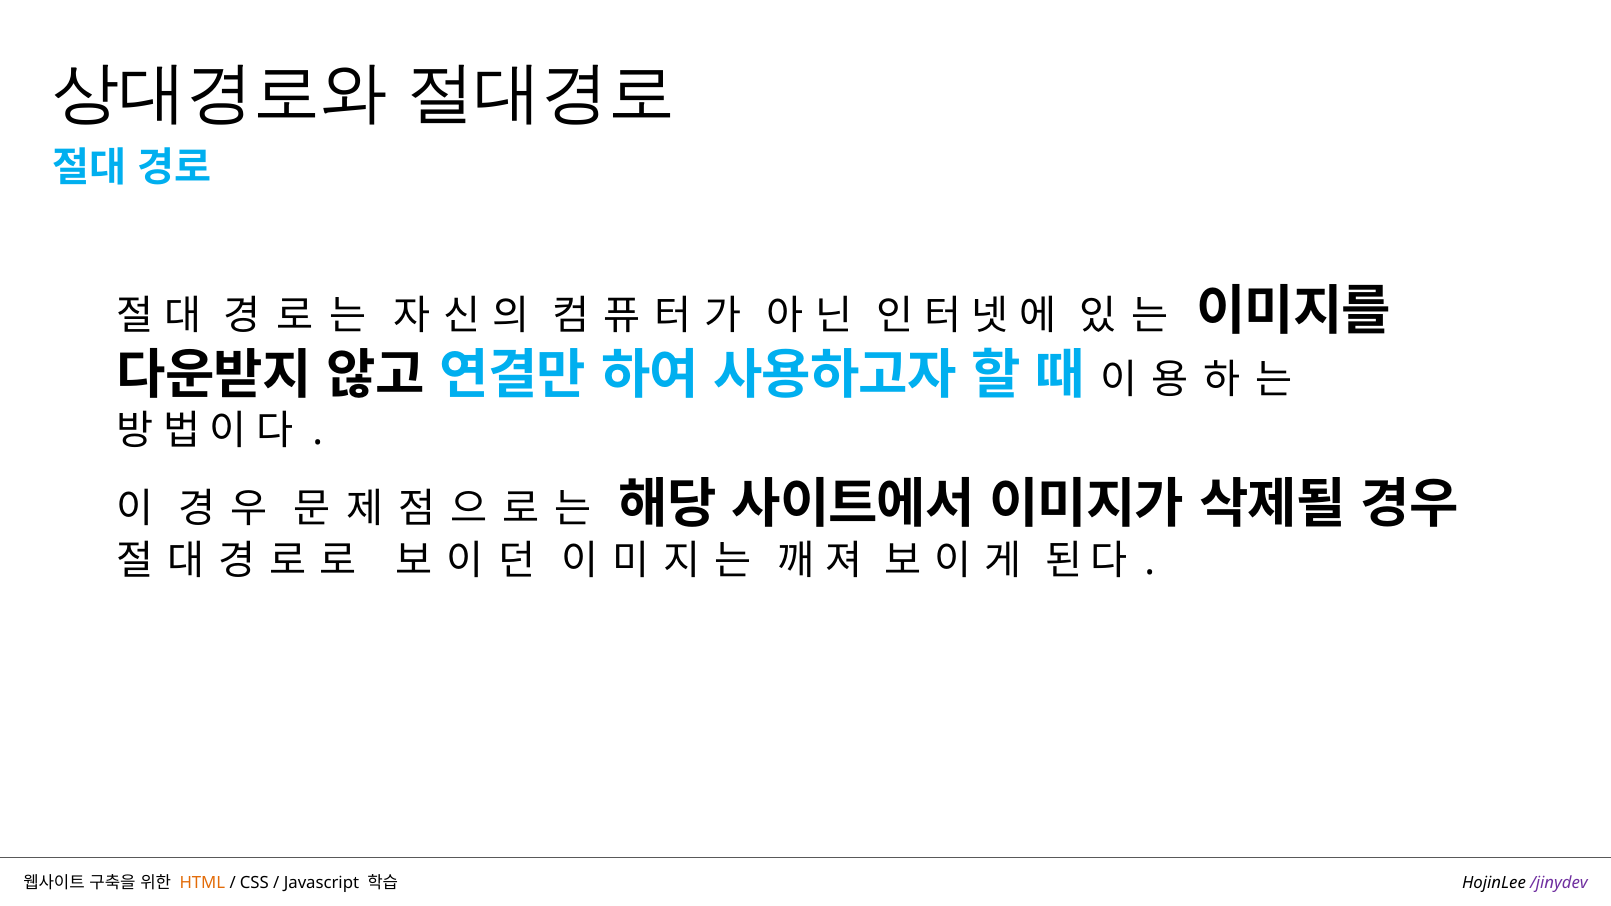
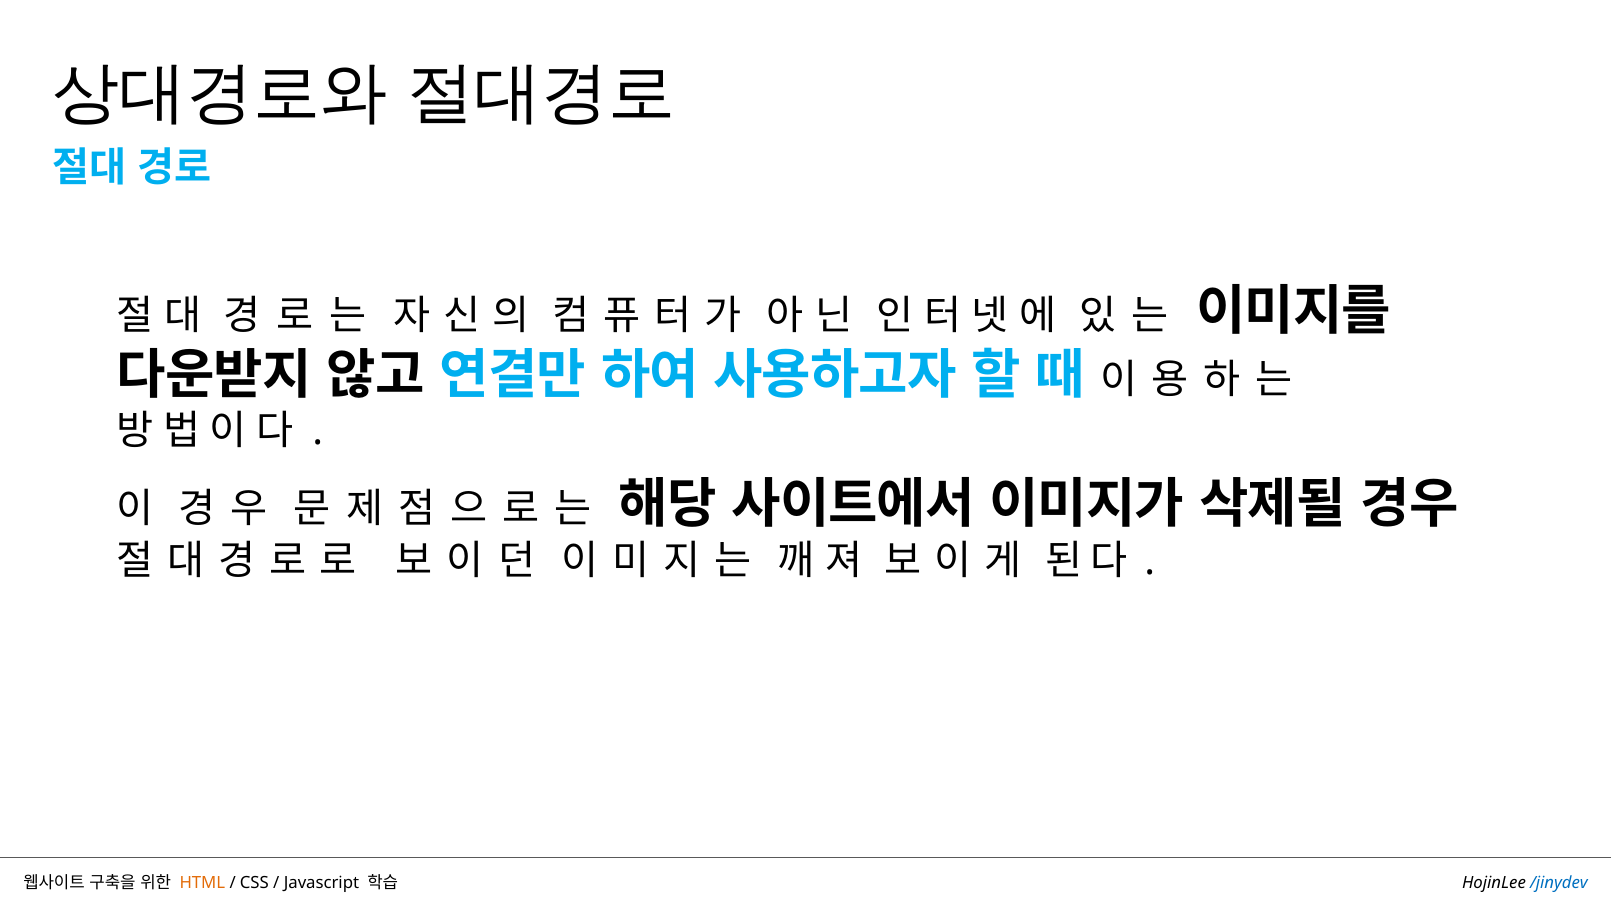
/jinydev colour: purple -> blue
